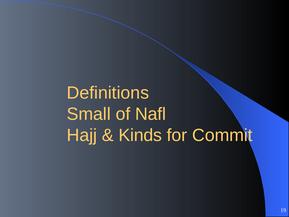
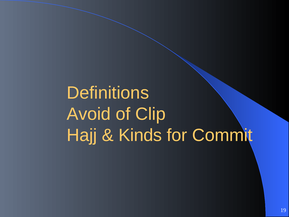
Small: Small -> Avoid
Nafl: Nafl -> Clip
